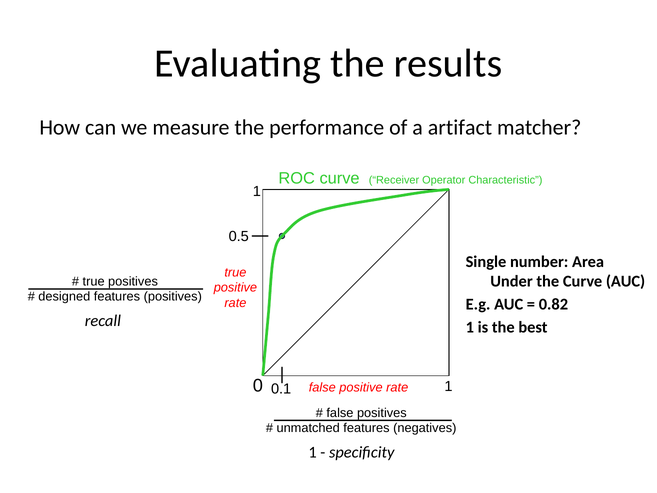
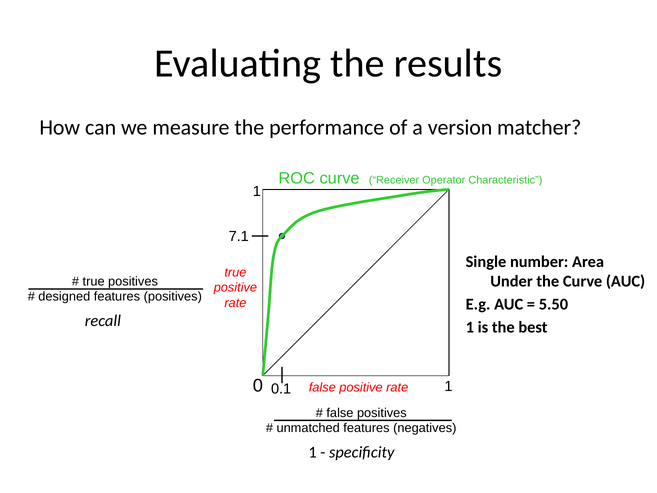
artifact: artifact -> version
0.5: 0.5 -> 7.1
0.82: 0.82 -> 5.50
